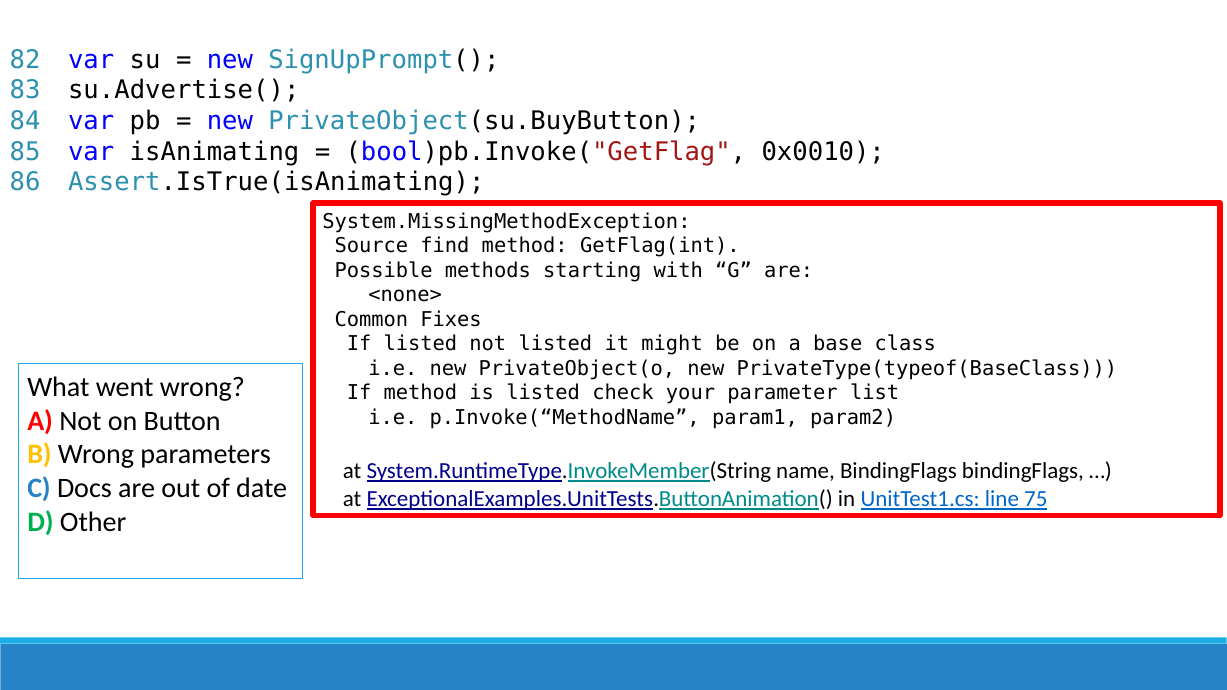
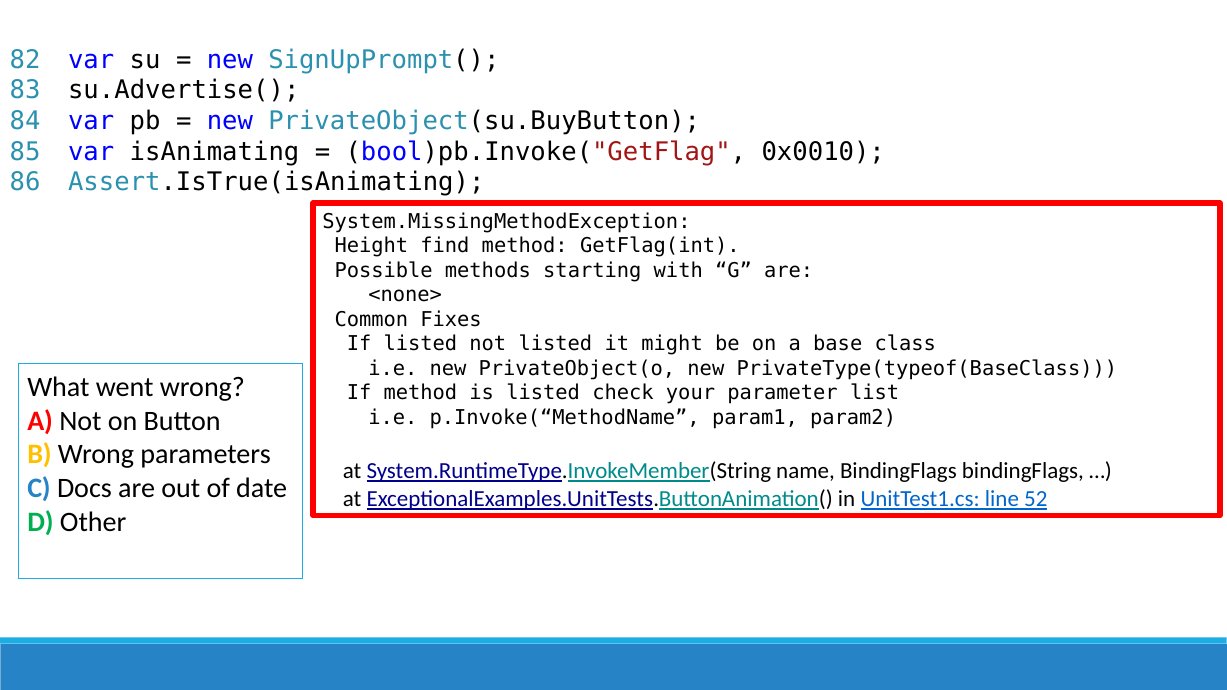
Source: Source -> Height
75: 75 -> 52
